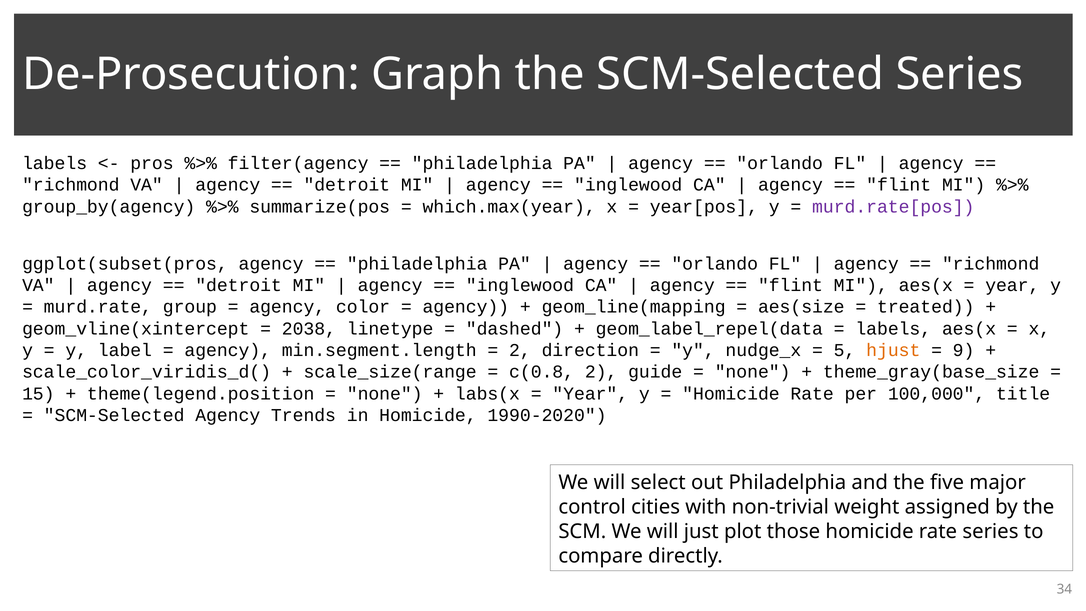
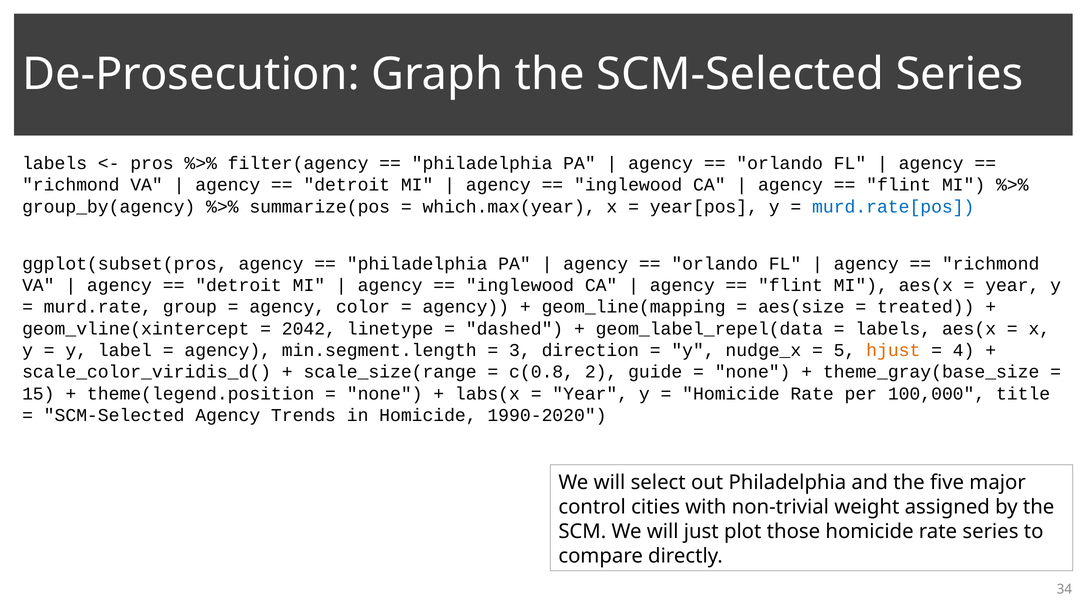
murd.rate[pos colour: purple -> blue
2038: 2038 -> 2042
2 at (520, 350): 2 -> 3
9: 9 -> 4
